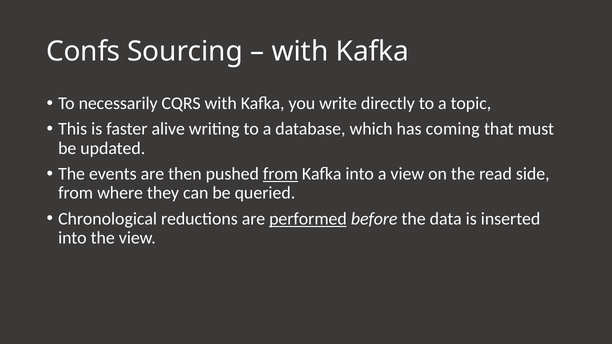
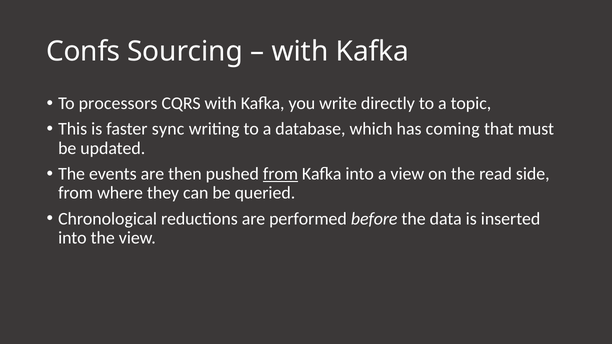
necessarily: necessarily -> processors
alive: alive -> sync
performed underline: present -> none
